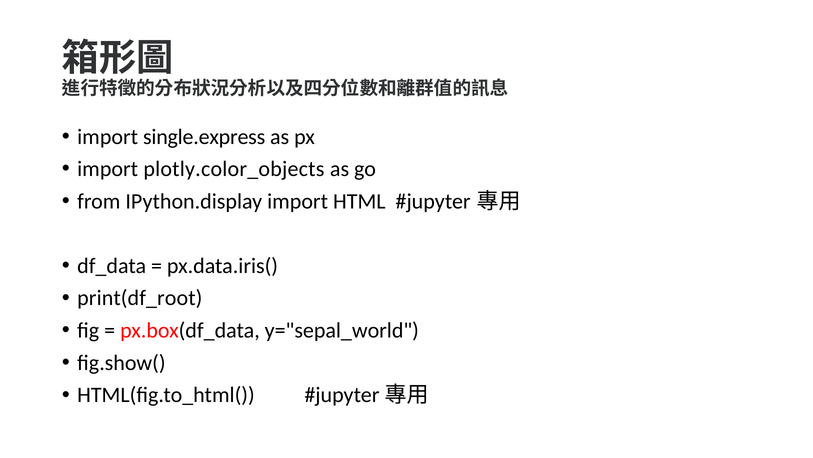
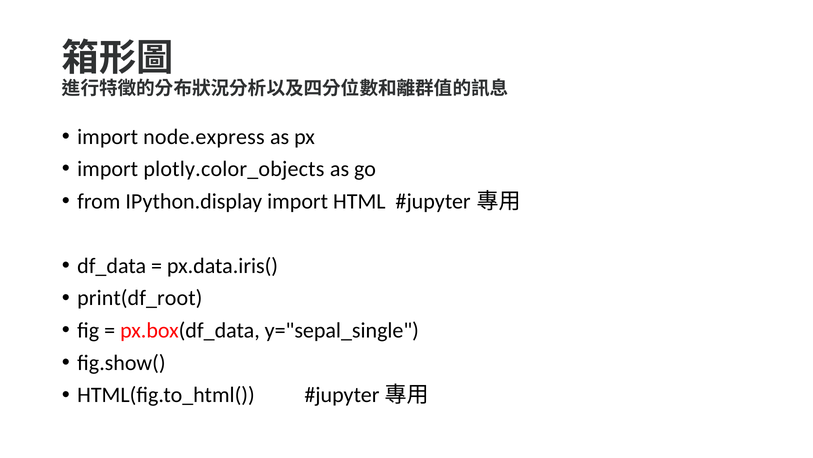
single.express: single.express -> node.express
y="sepal_world: y="sepal_world -> y="sepal_single
